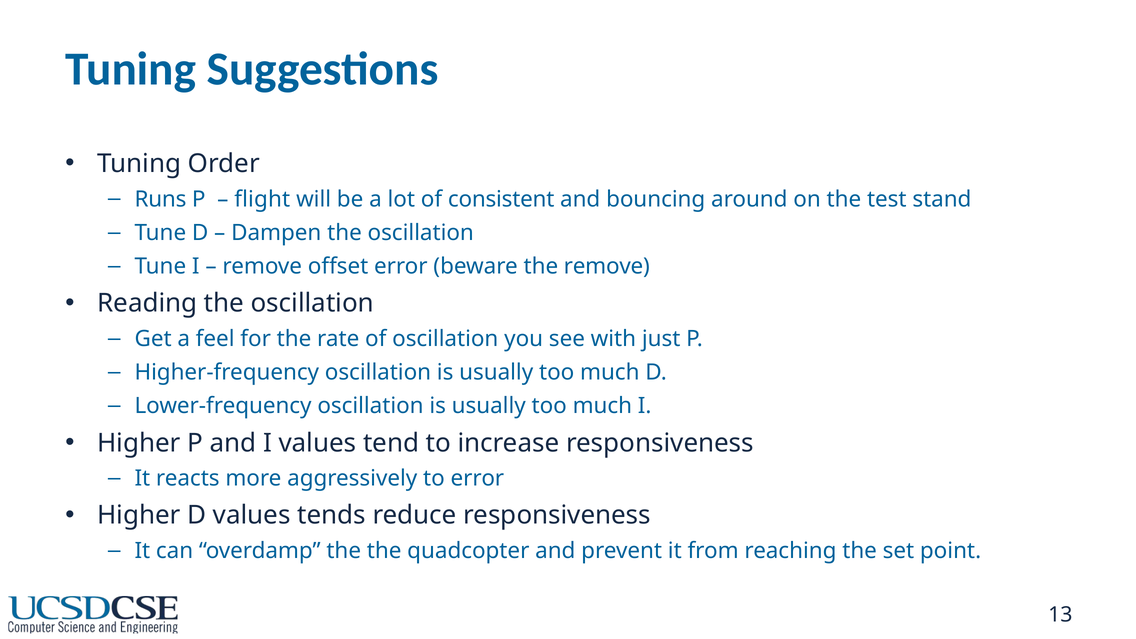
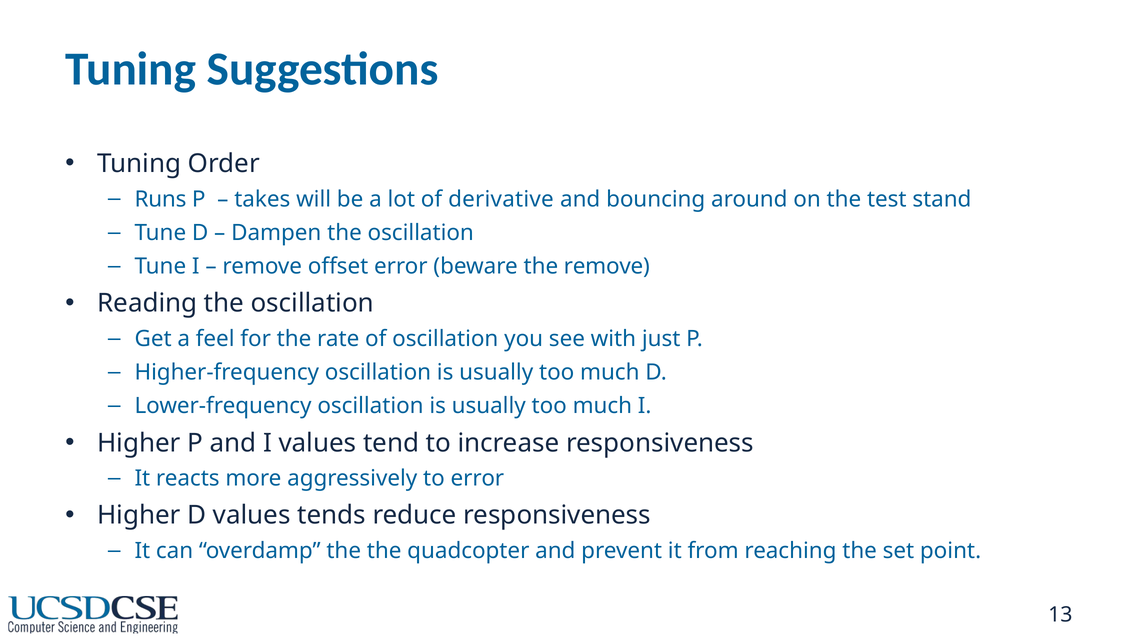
flight: flight -> takes
consistent: consistent -> derivative
